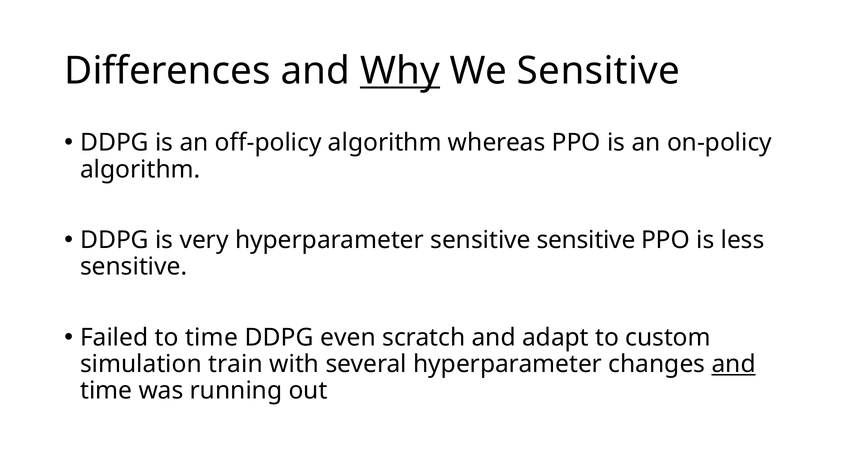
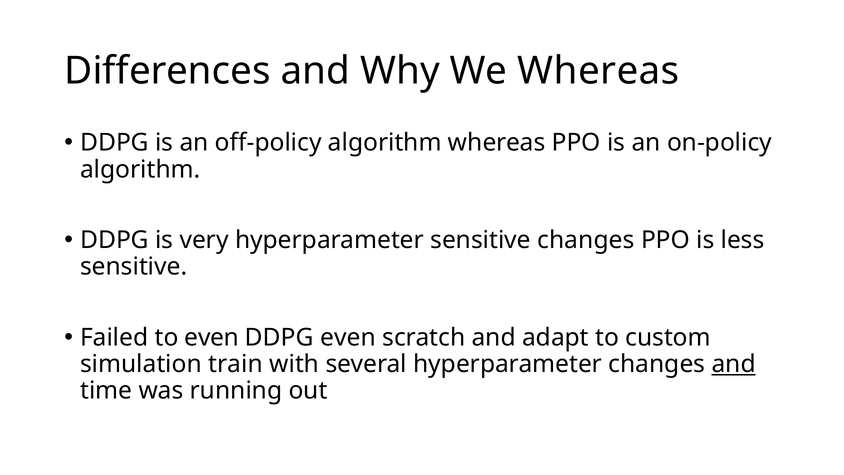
Why underline: present -> none
We Sensitive: Sensitive -> Whereas
sensitive sensitive: sensitive -> changes
to time: time -> even
